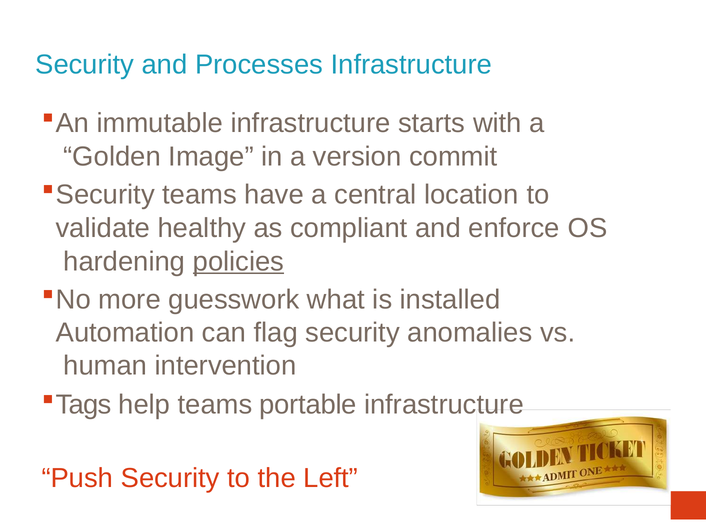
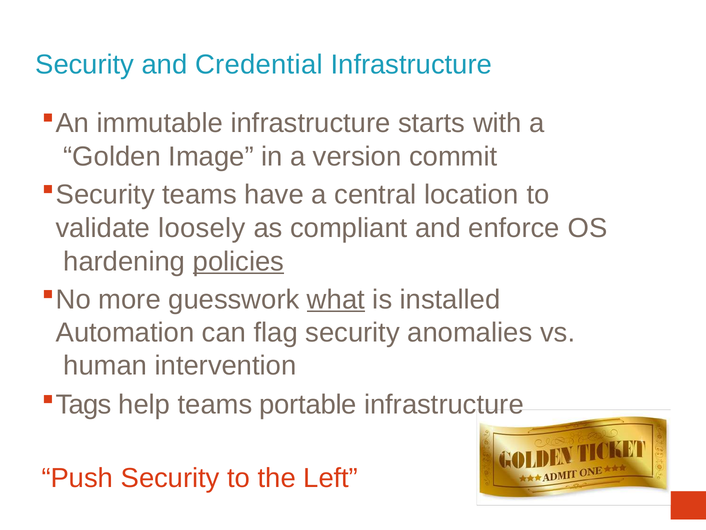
Processes: Processes -> Credential
healthy: healthy -> loosely
what underline: none -> present
